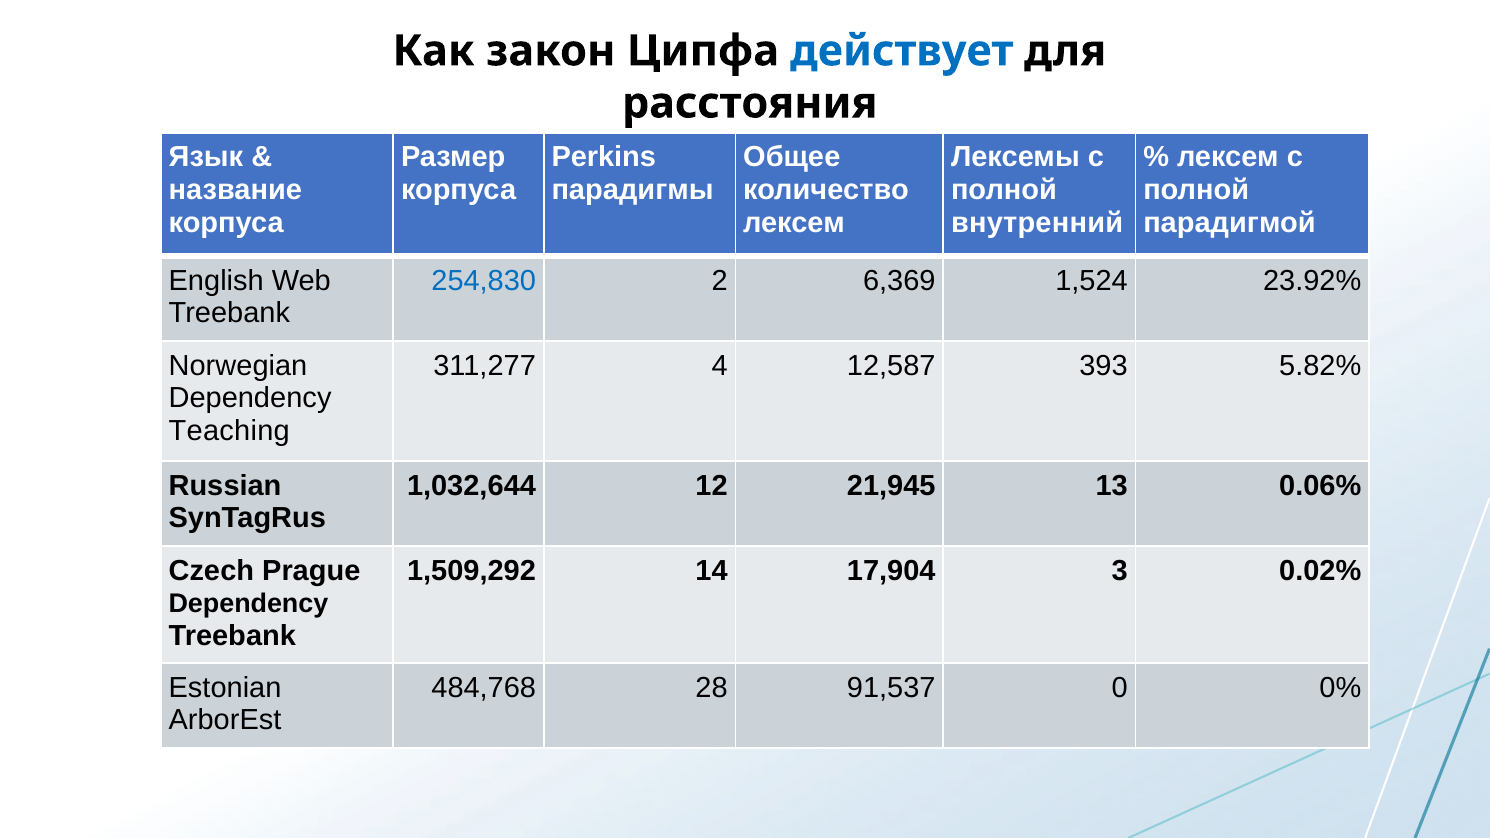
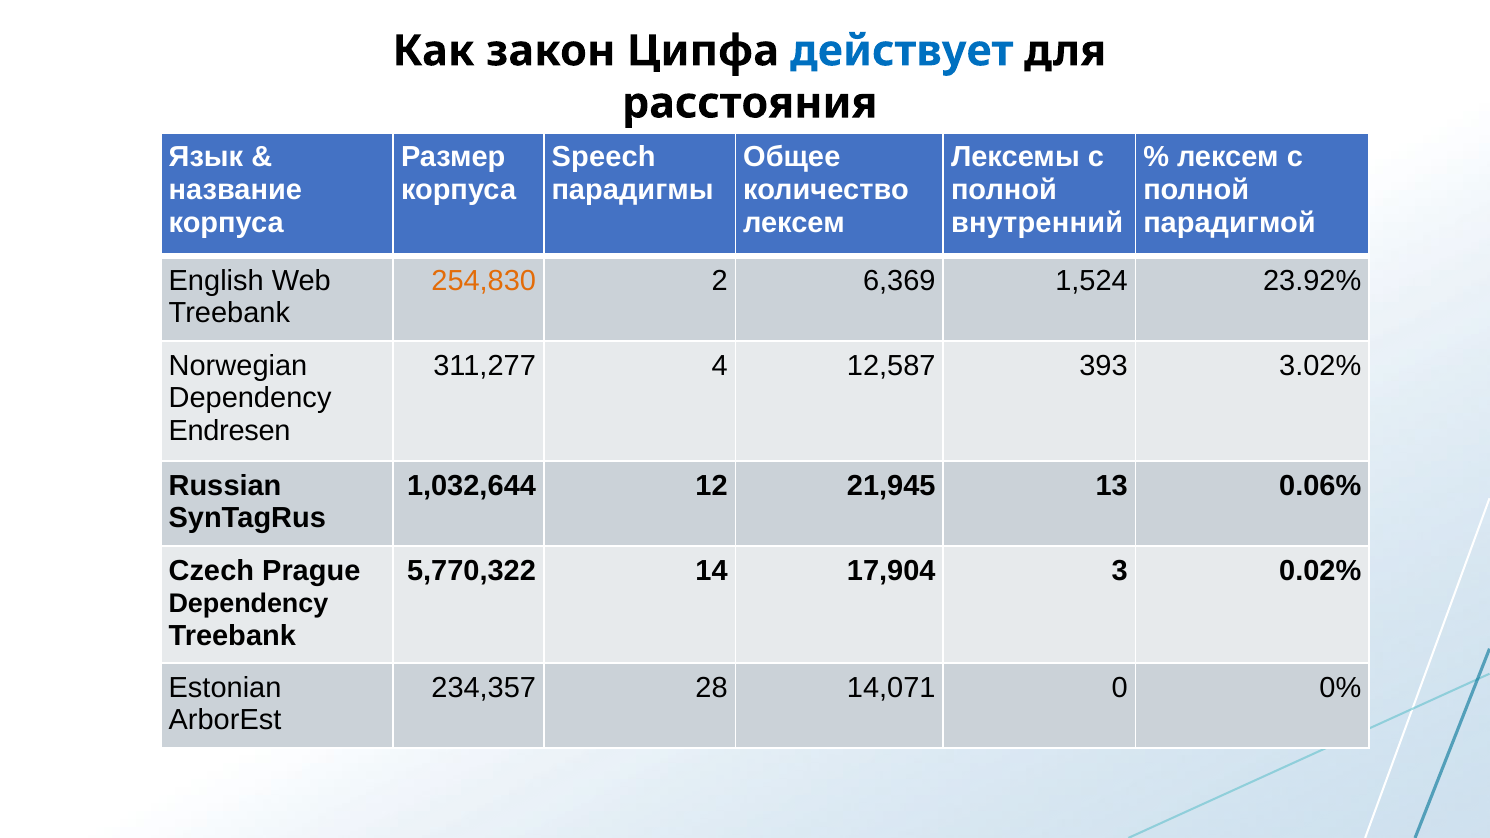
Perkins: Perkins -> Speech
254,830 colour: blue -> orange
5.82%: 5.82% -> 3.02%
Teaching: Teaching -> Endresen
1,509,292: 1,509,292 -> 5,770,322
484,768: 484,768 -> 234,357
91,537: 91,537 -> 14,071
